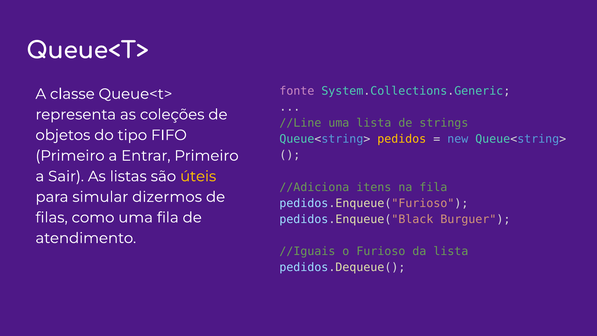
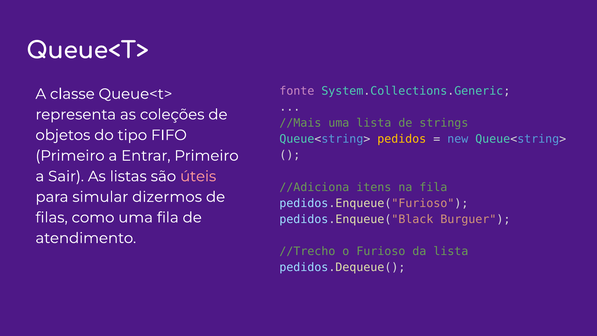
//Line: //Line -> //Mais
úteis colour: yellow -> pink
//Iguais: //Iguais -> //Trecho
